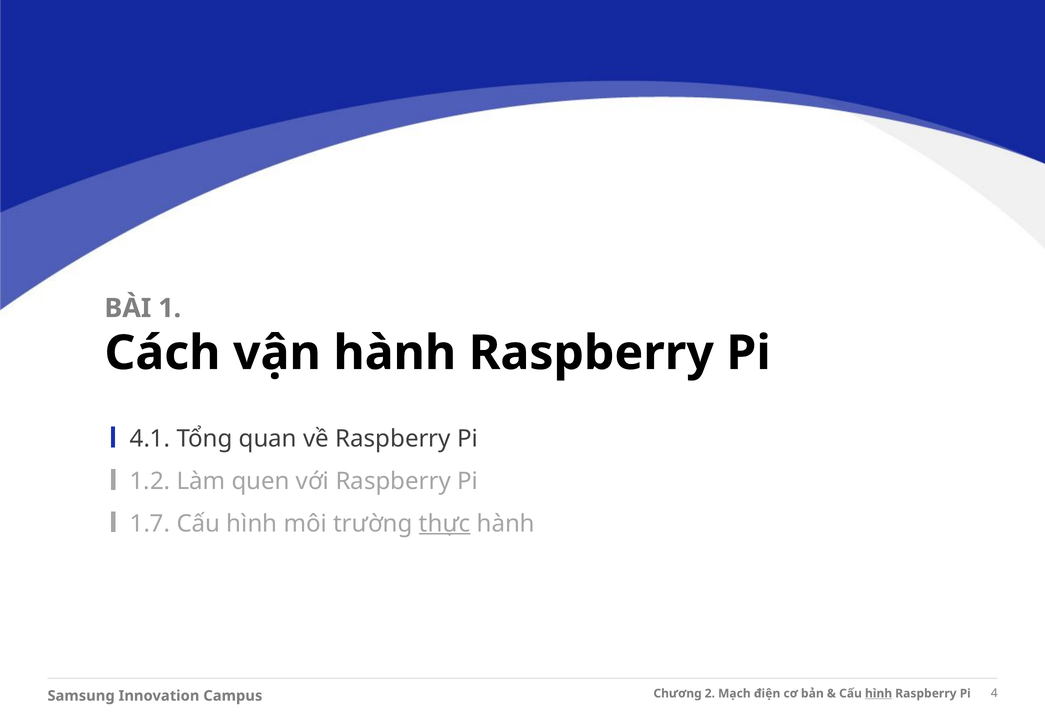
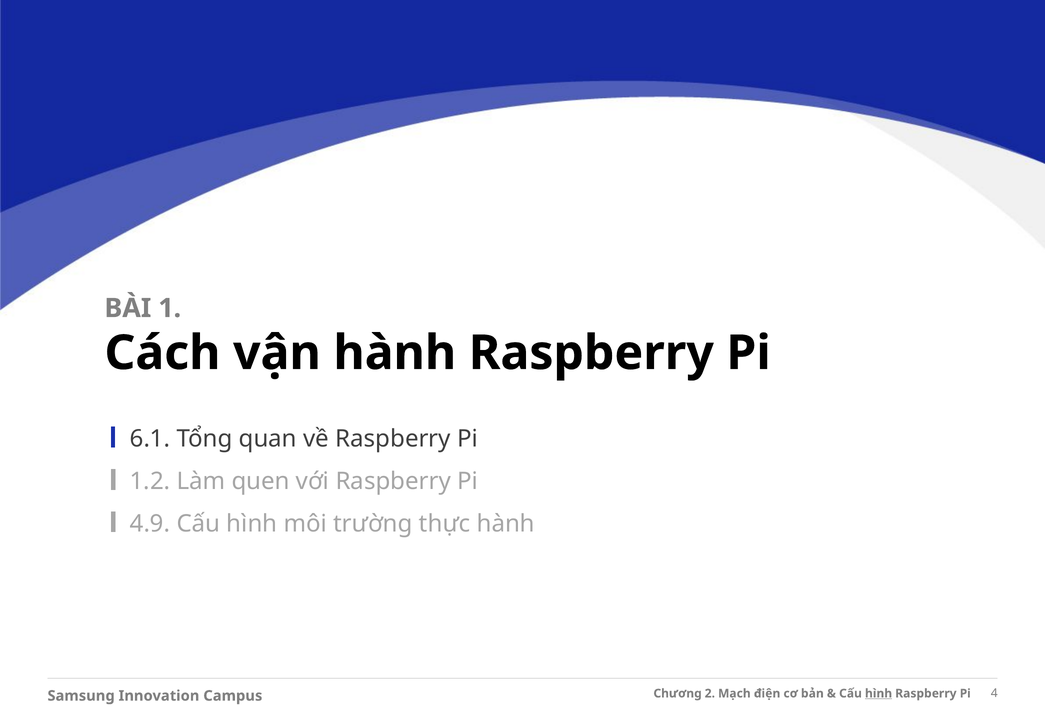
4.1: 4.1 -> 6.1
1.7: 1.7 -> 4.9
thực underline: present -> none
